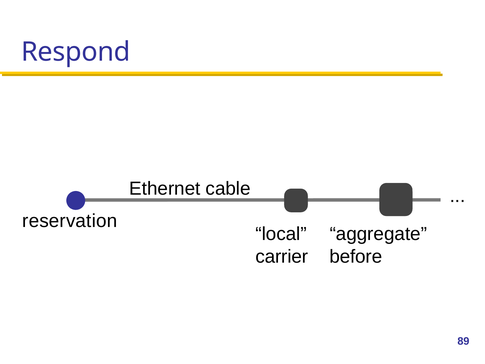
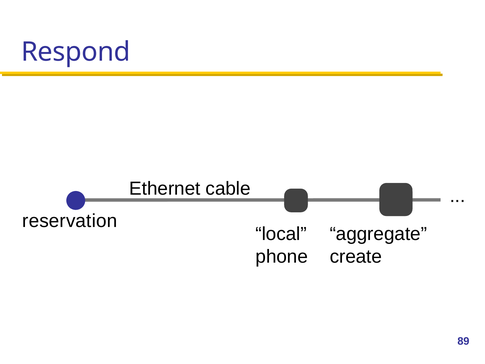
carrier: carrier -> phone
before: before -> create
